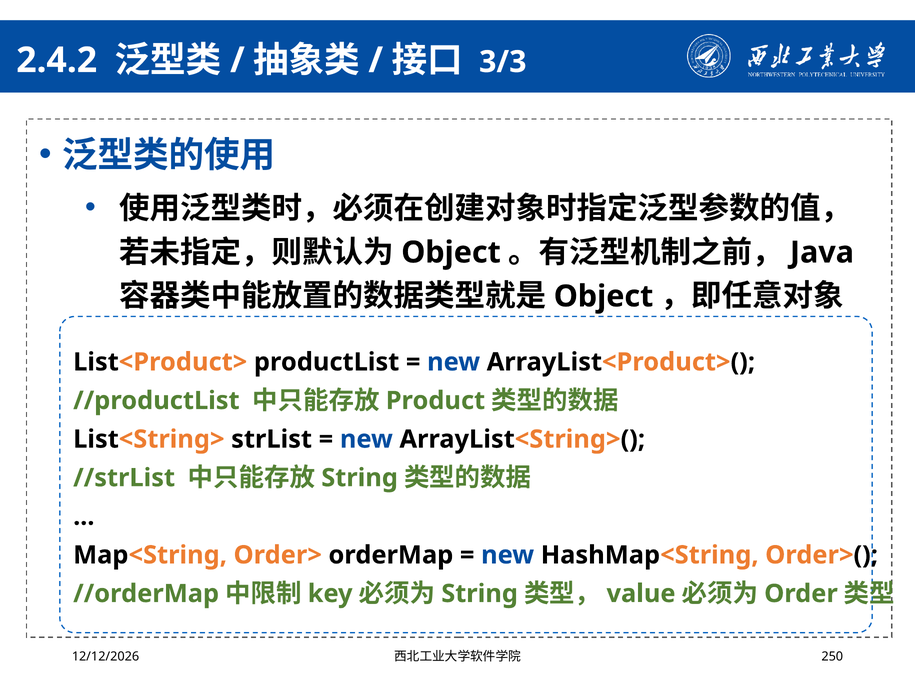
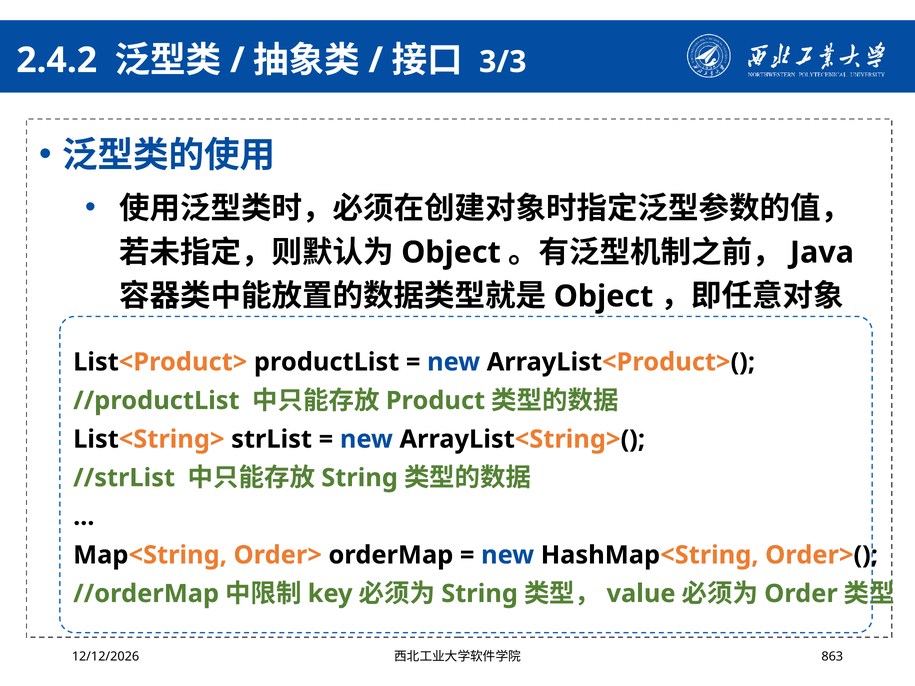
250: 250 -> 863
